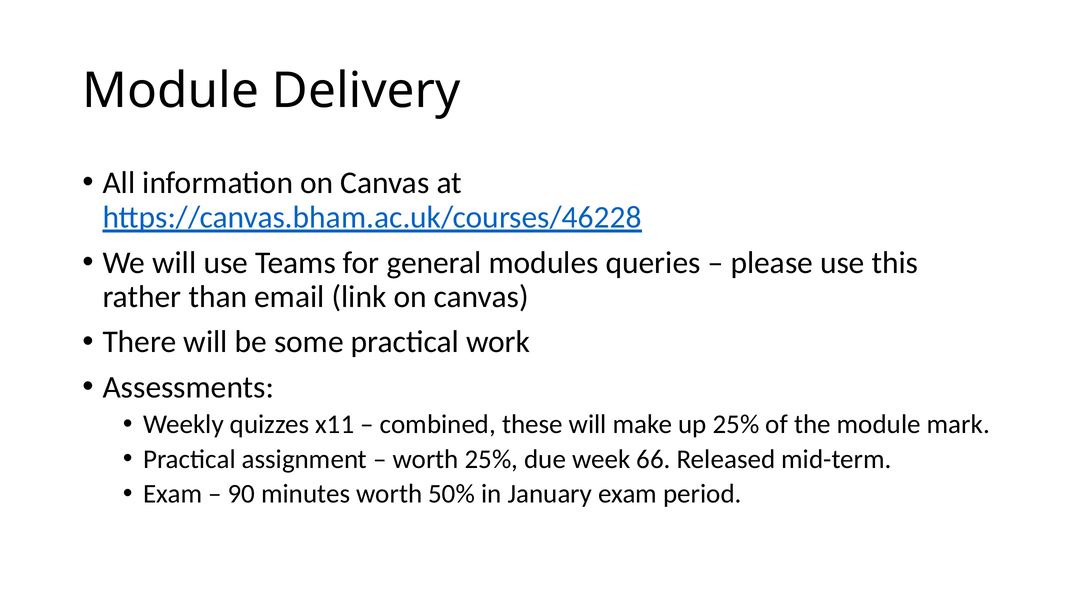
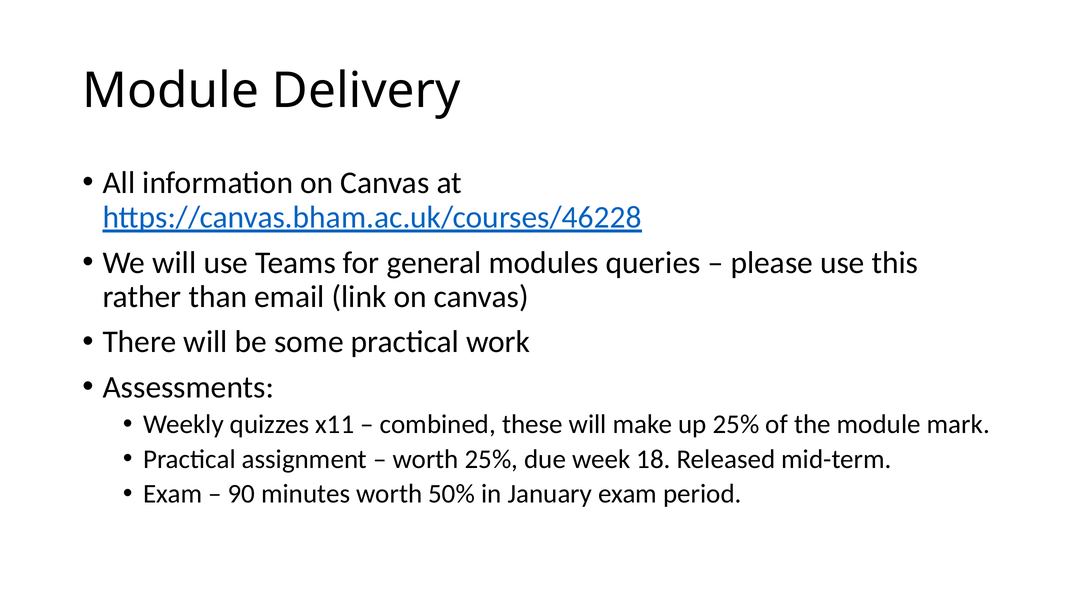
66: 66 -> 18
